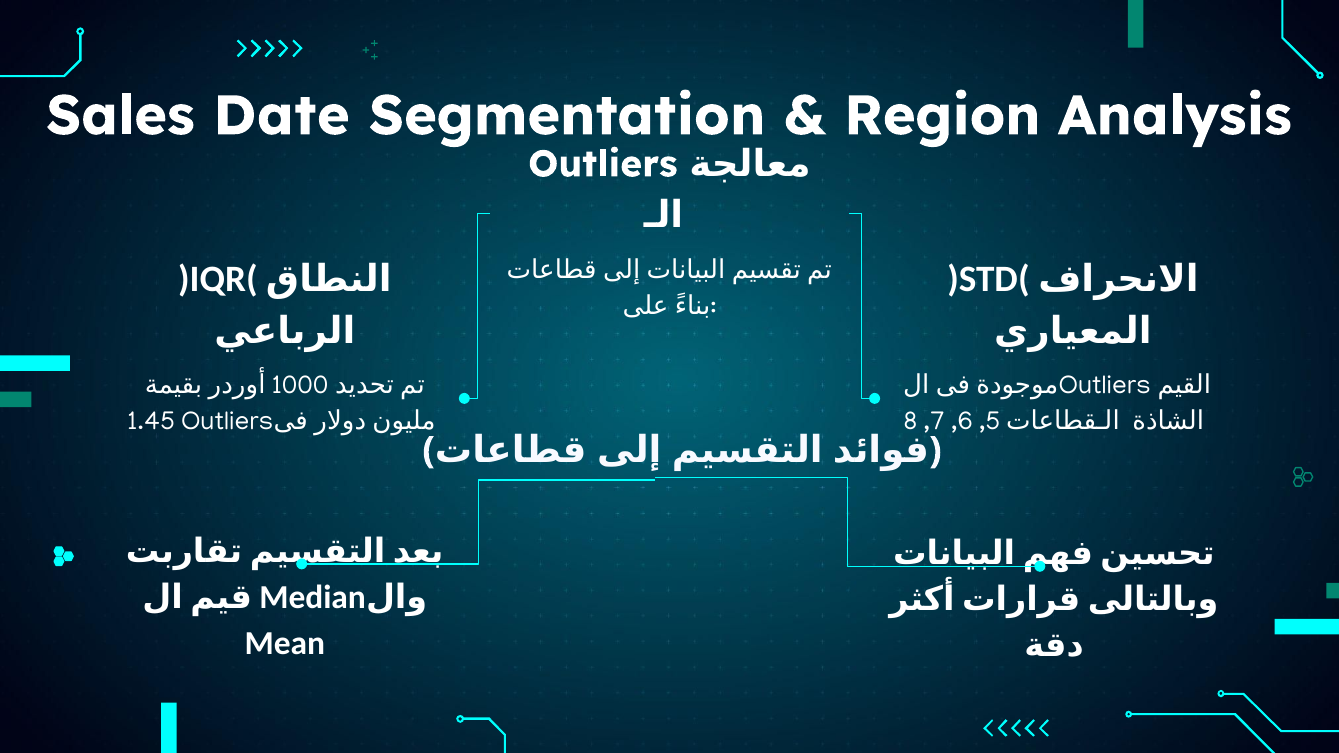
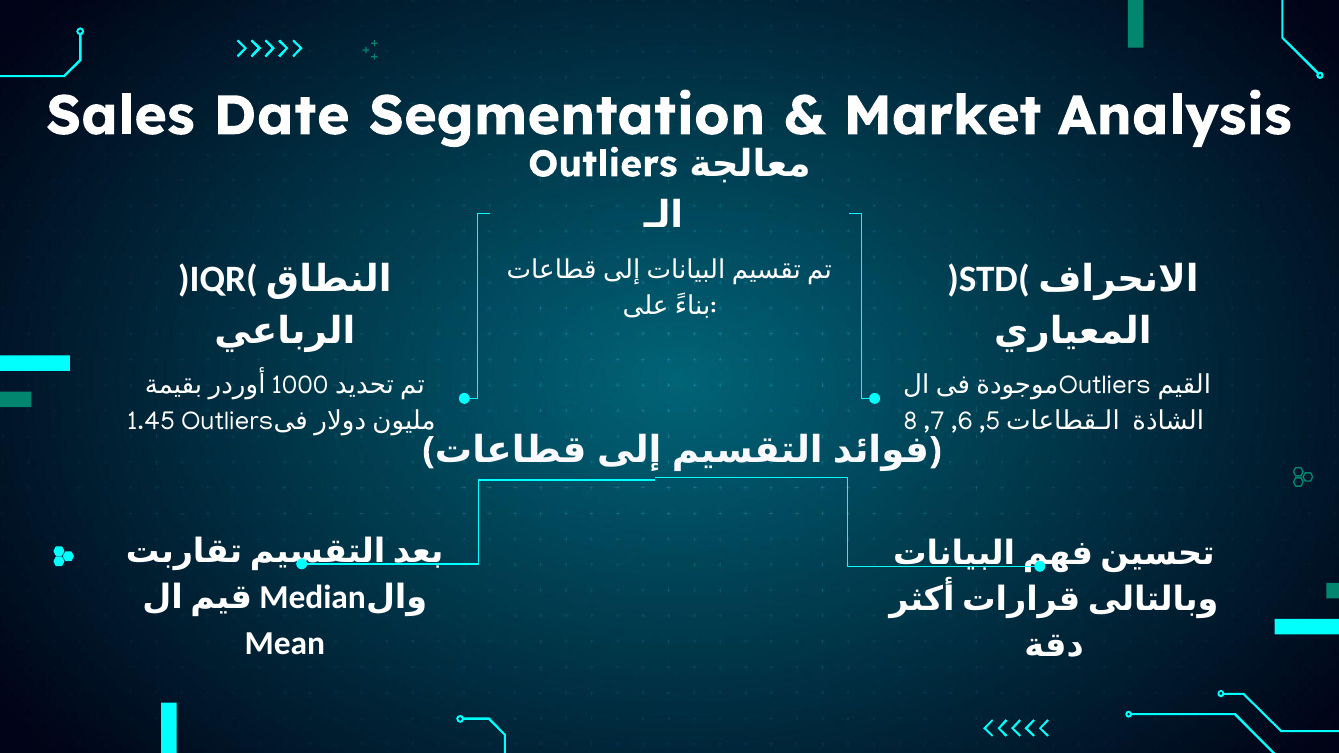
Region: Region -> Market
